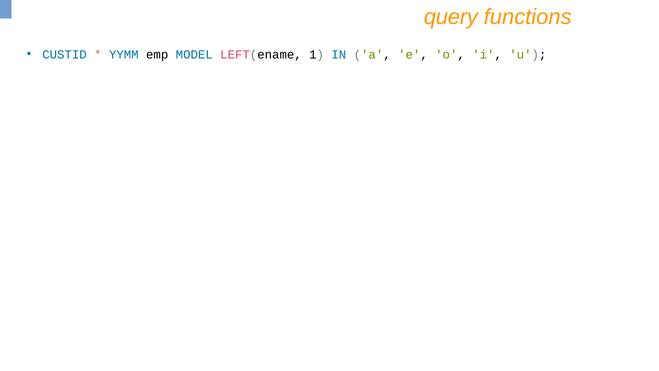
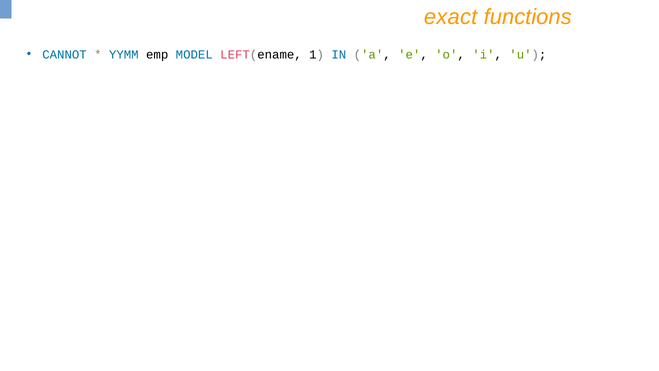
query: query -> exact
CUSTID: CUSTID -> CANNOT
